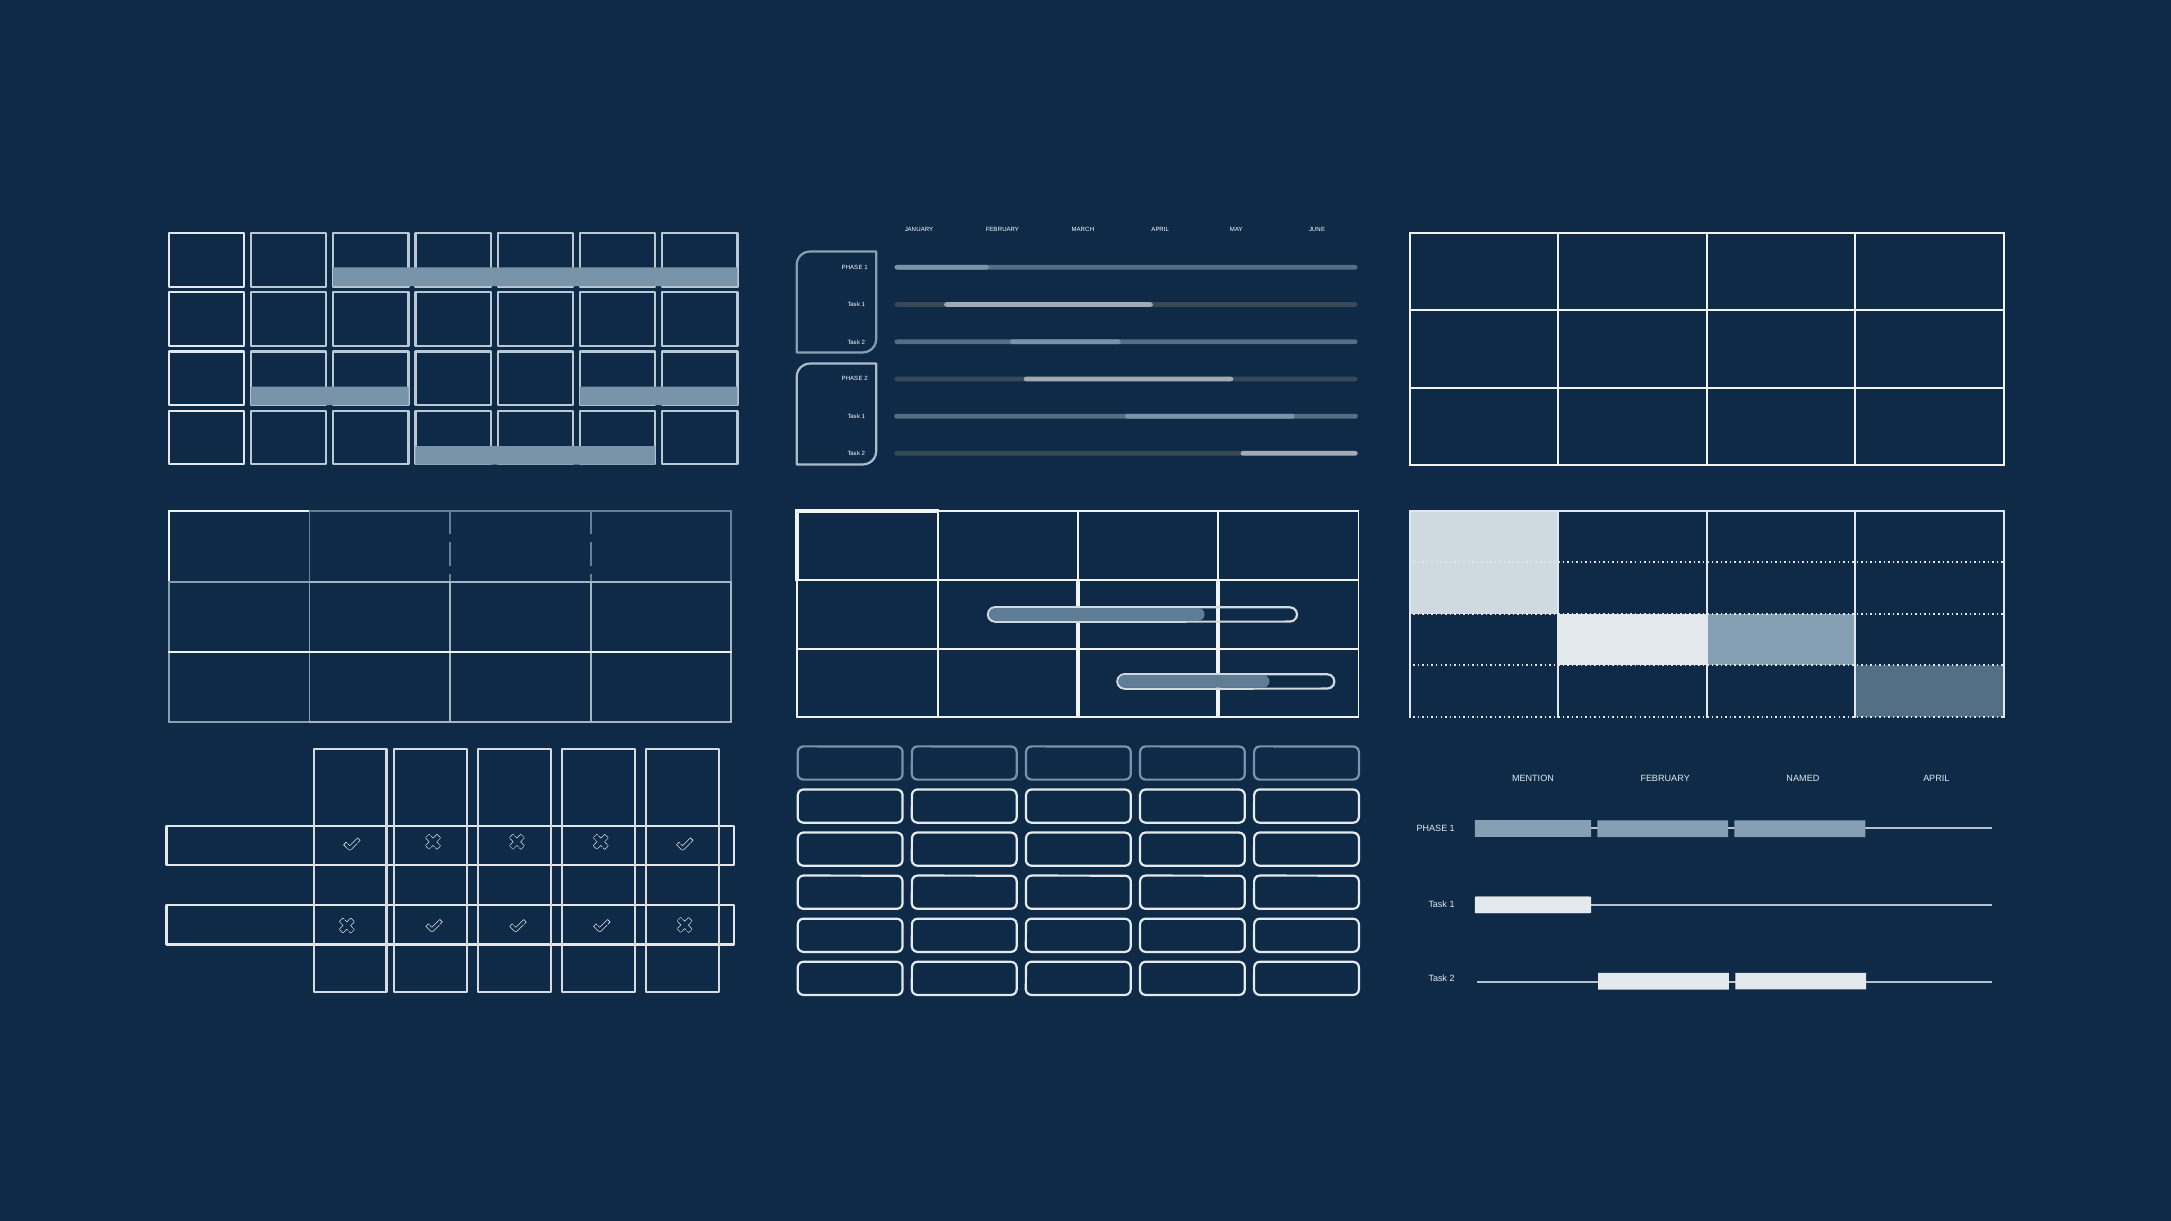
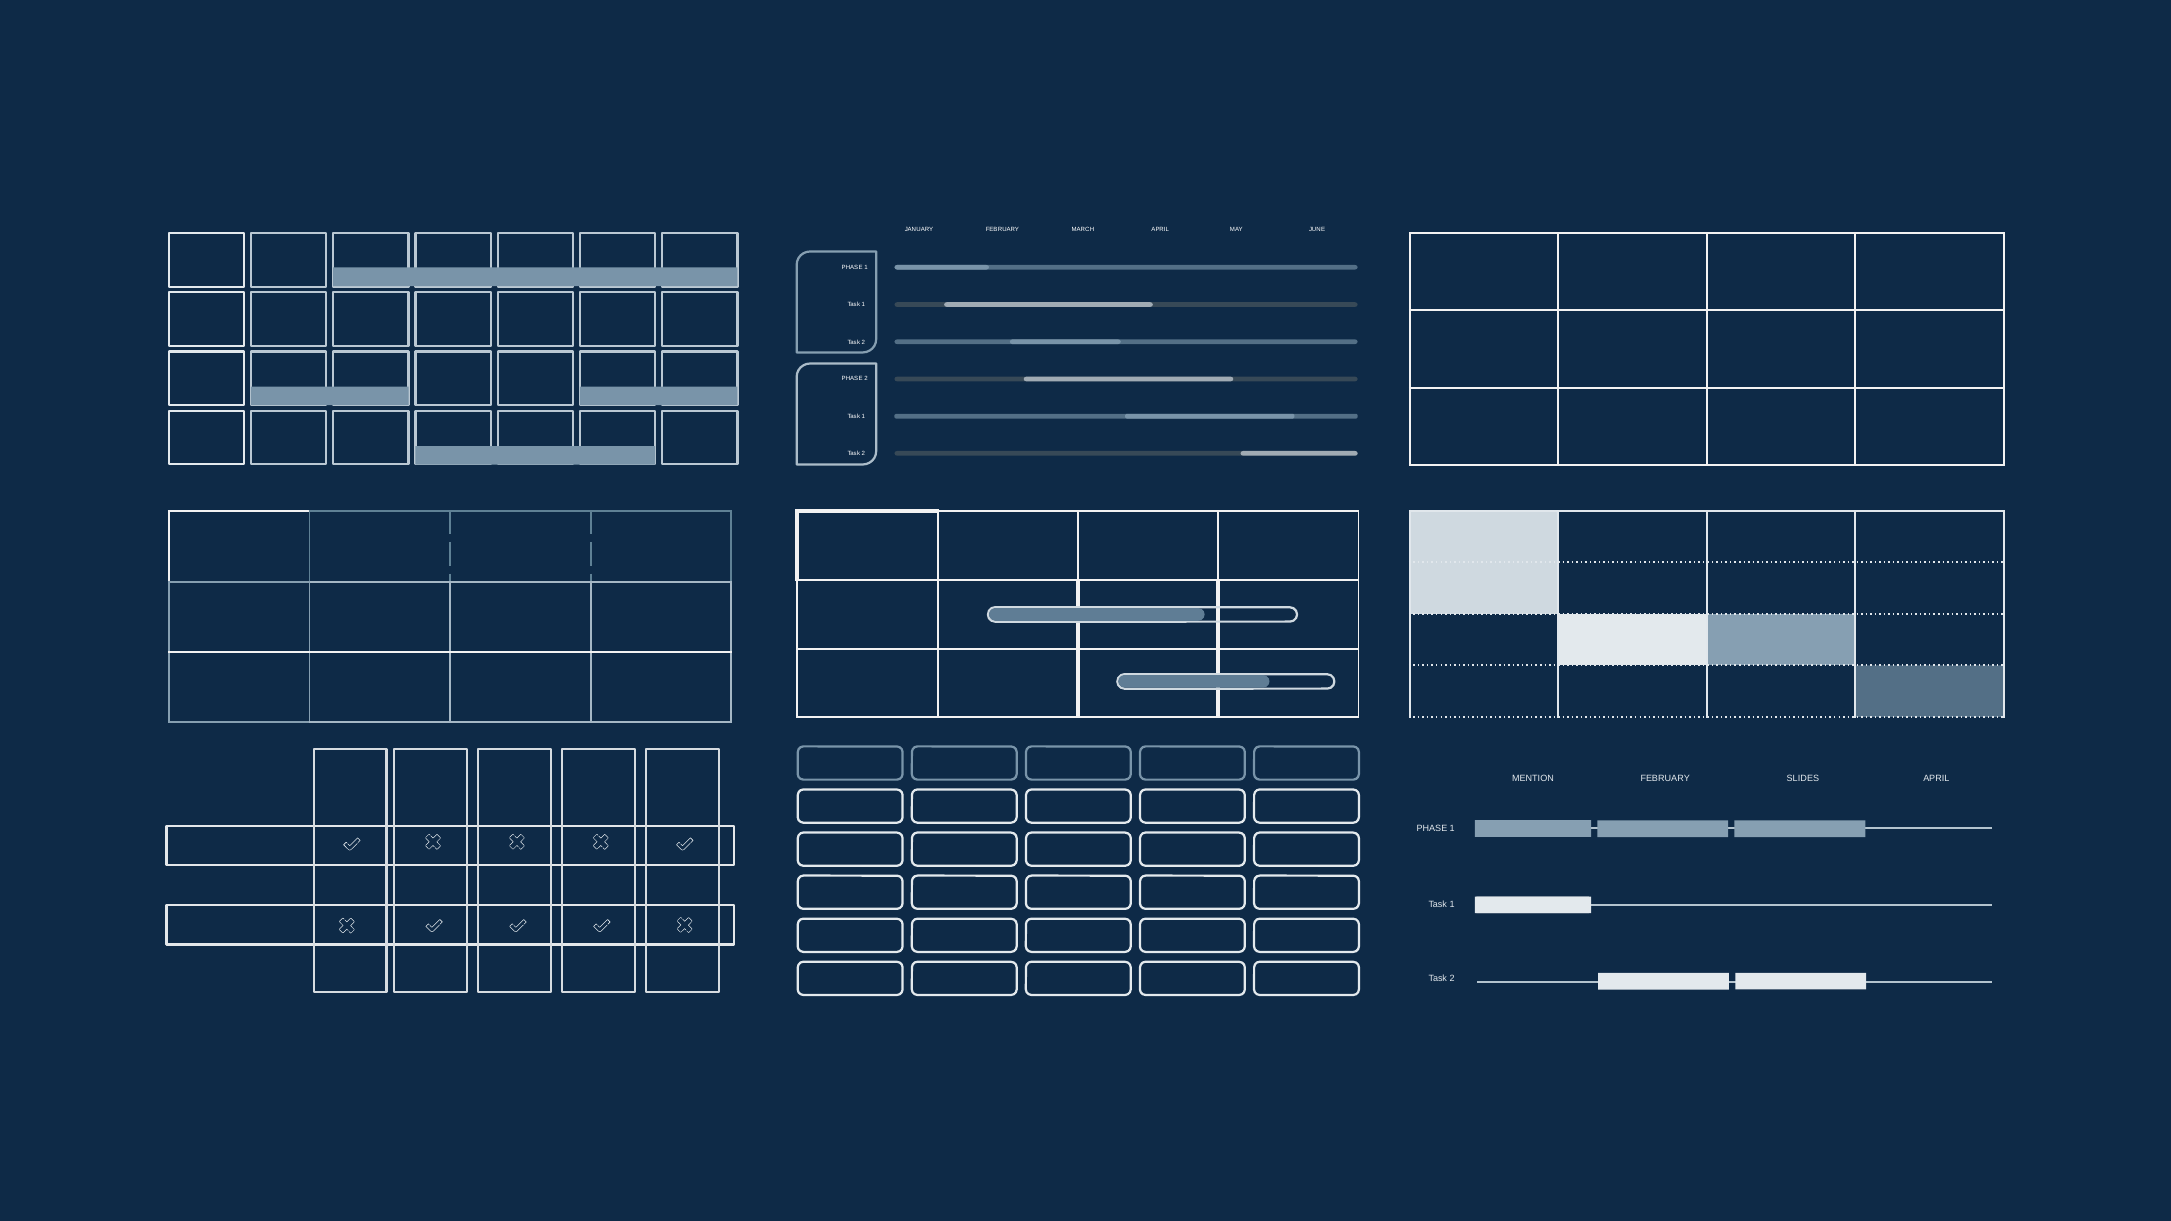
NAMED: NAMED -> SLIDES
